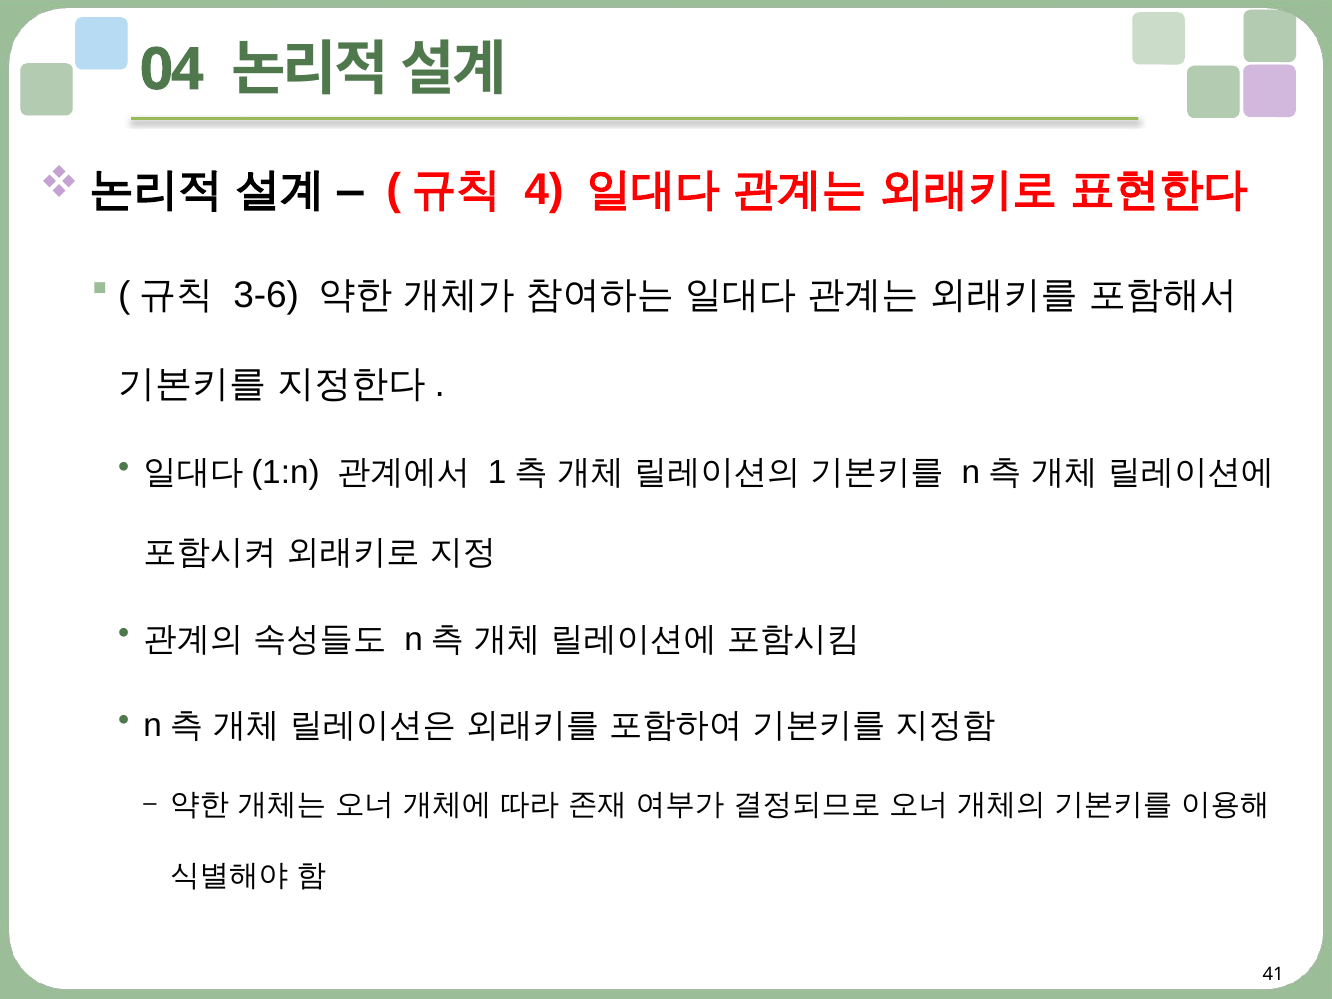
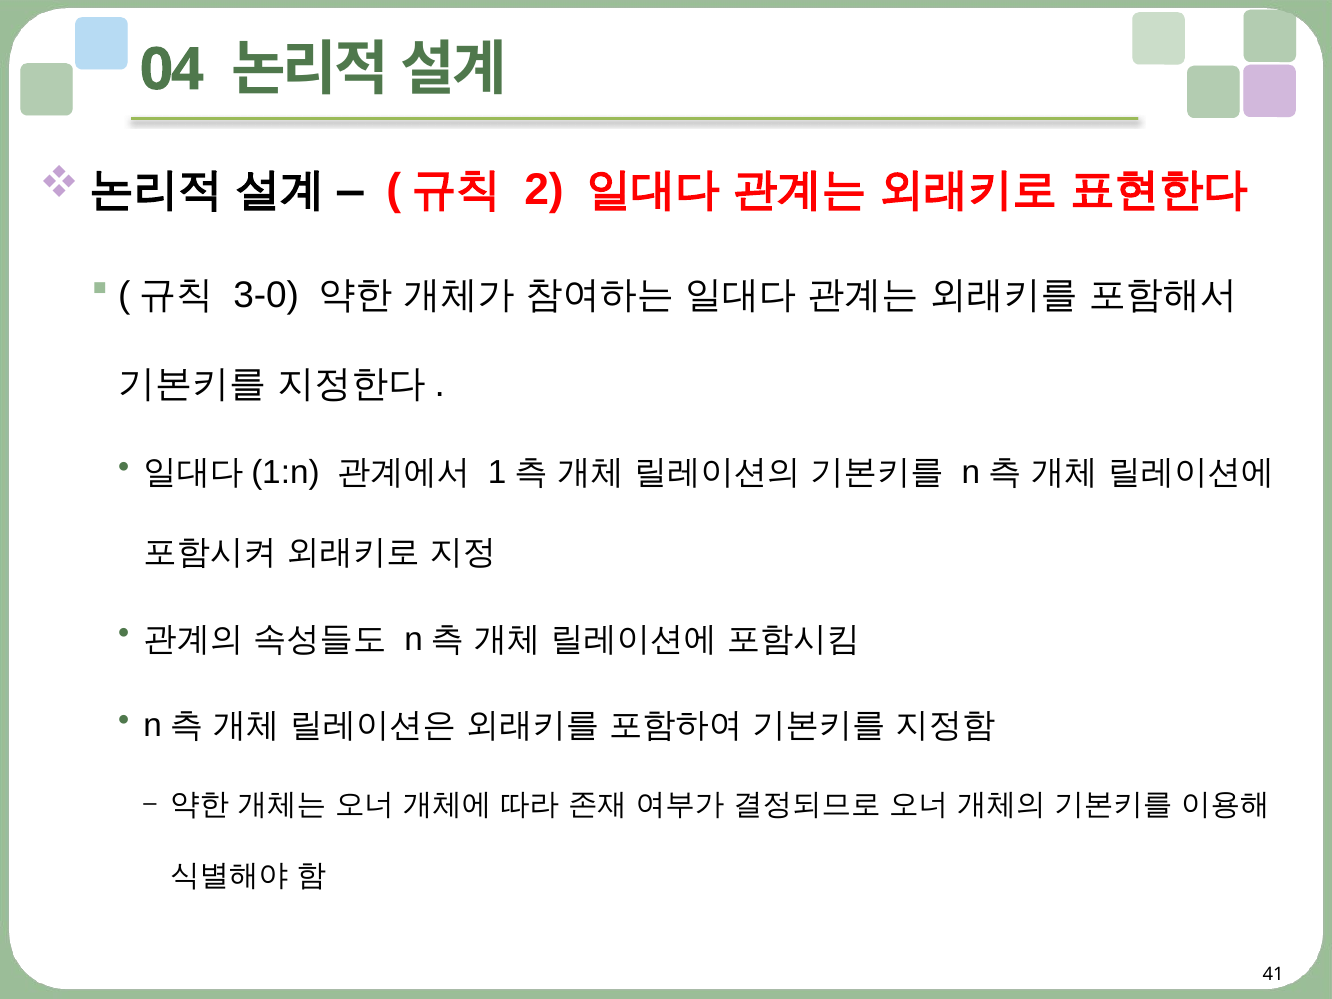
4: 4 -> 2
3-6: 3-6 -> 3-0
